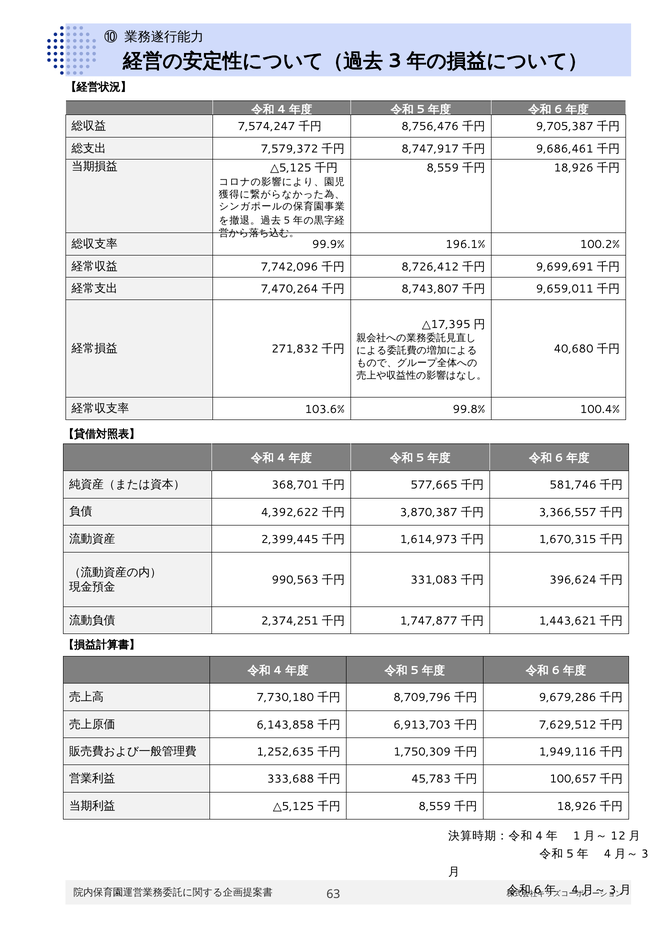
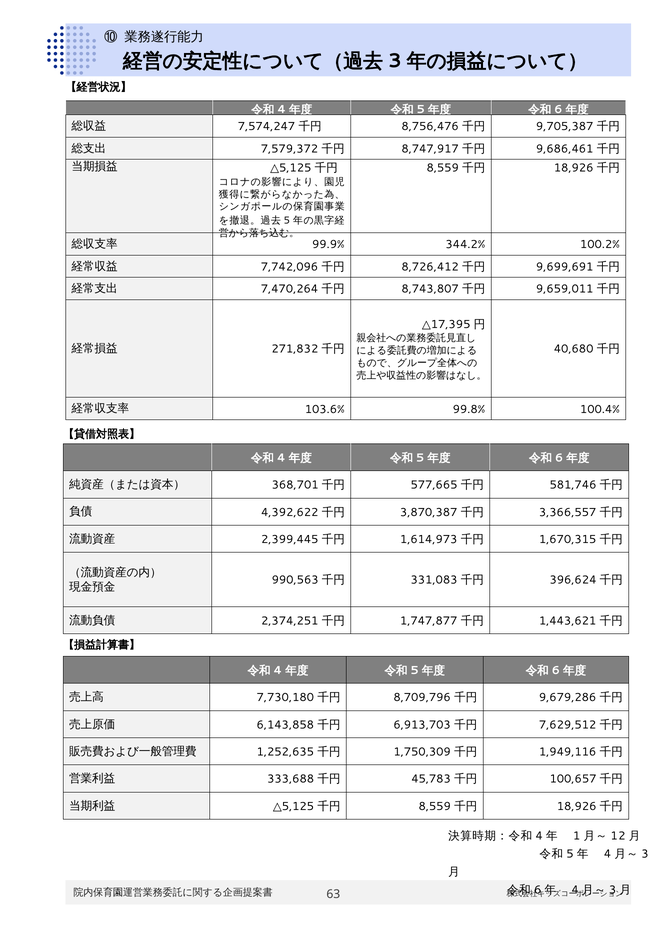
196.1%: 196.1% -> 344.2%
